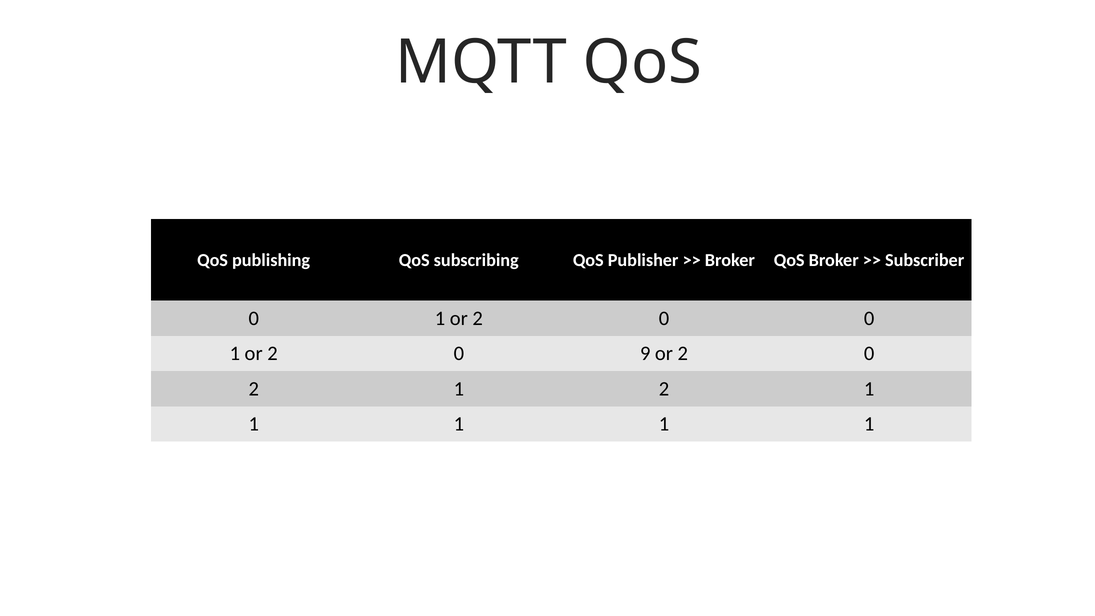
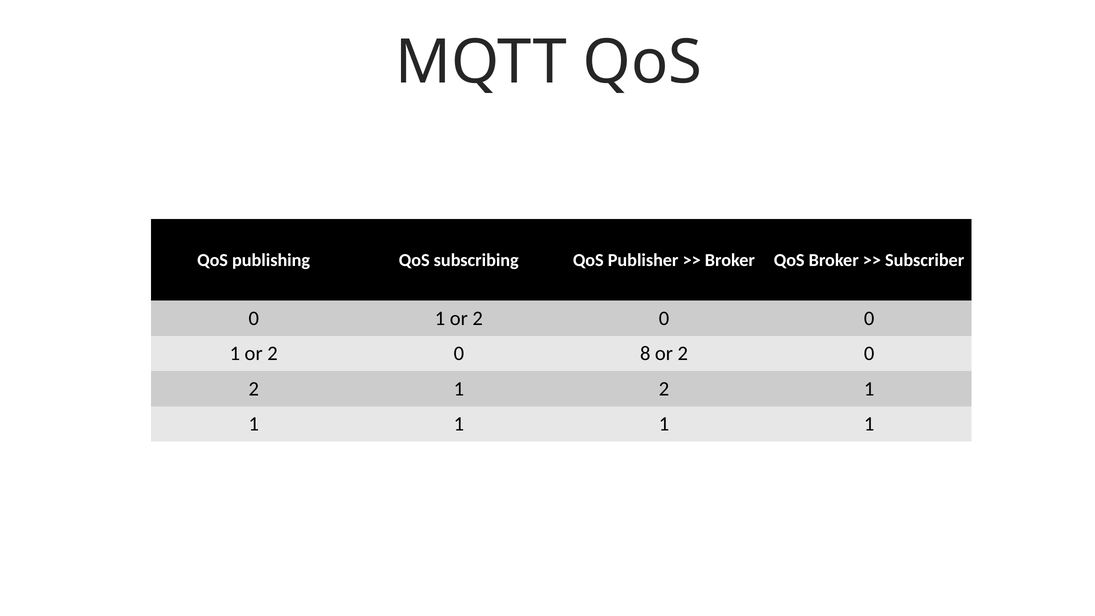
9: 9 -> 8
